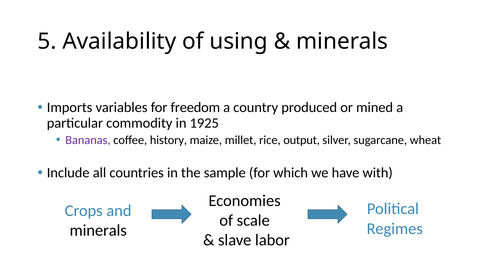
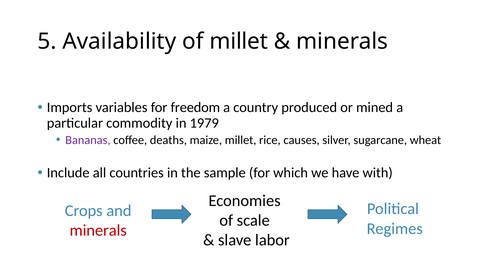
of using: using -> millet
1925: 1925 -> 1979
history: history -> deaths
output: output -> causes
minerals at (98, 231) colour: black -> red
